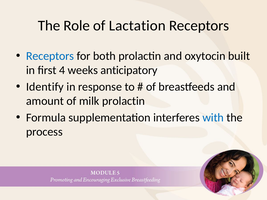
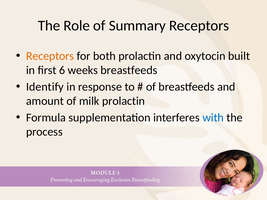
Lactation: Lactation -> Summary
Receptors at (50, 56) colour: blue -> orange
4: 4 -> 6
weeks anticipatory: anticipatory -> breastfeeds
